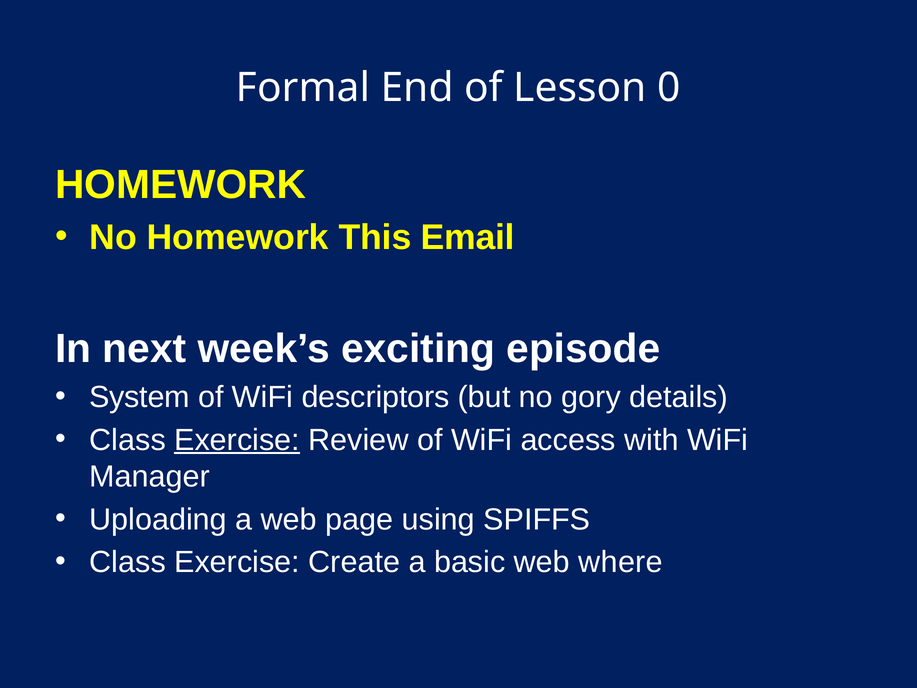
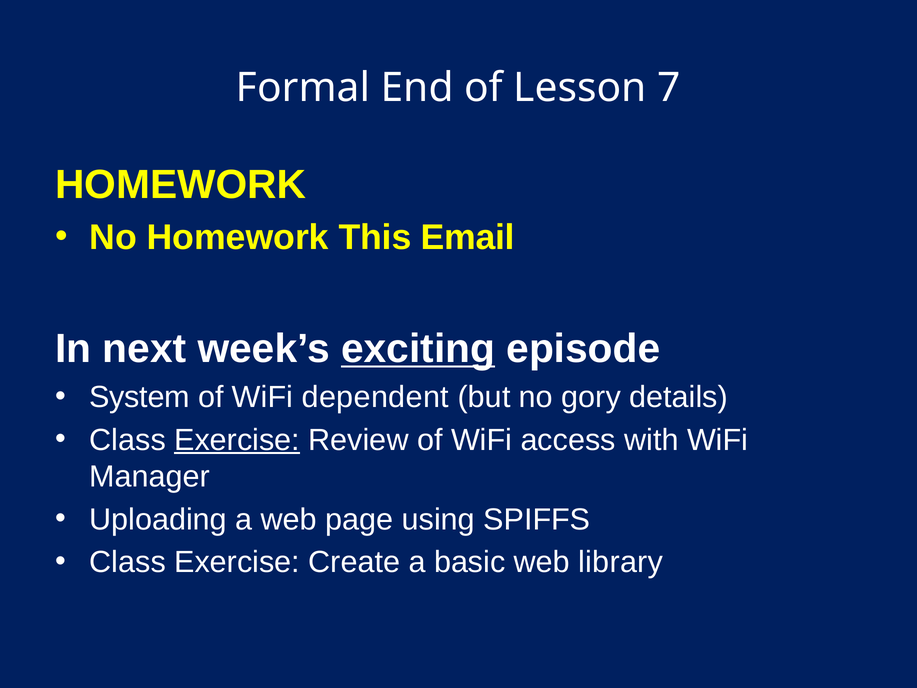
0: 0 -> 7
exciting underline: none -> present
descriptors: descriptors -> dependent
where: where -> library
